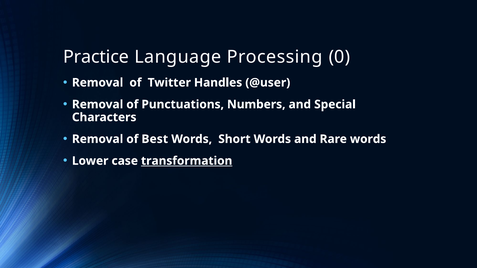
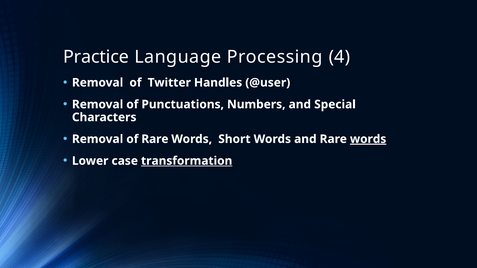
0: 0 -> 4
of Best: Best -> Rare
words at (368, 139) underline: none -> present
